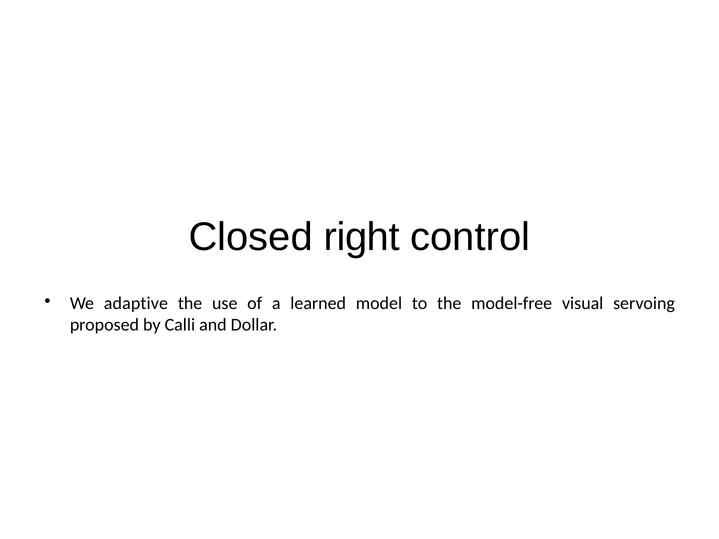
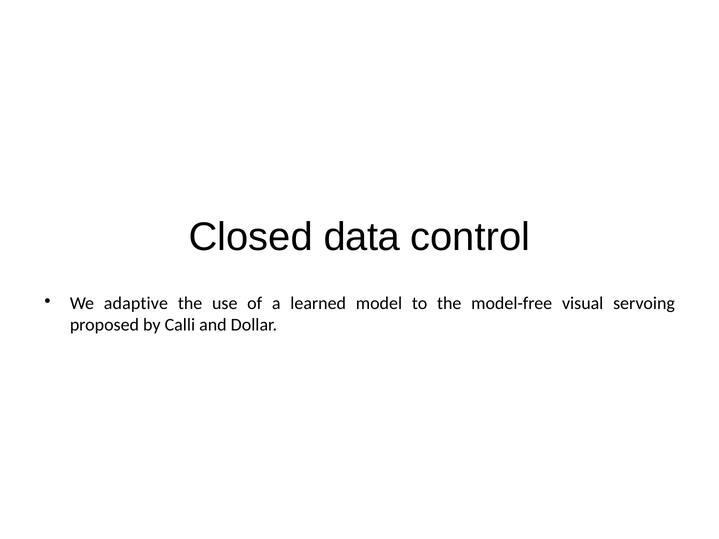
right: right -> data
